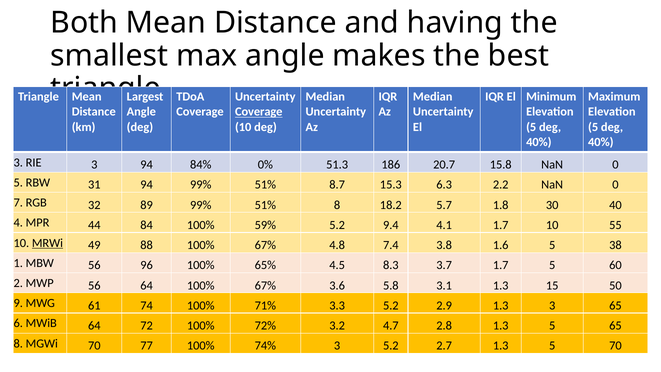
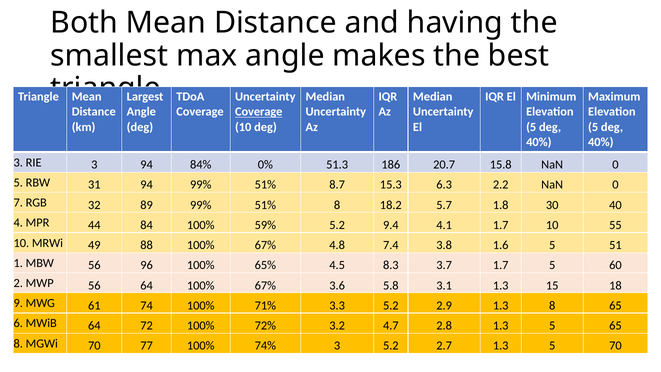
MRWi underline: present -> none
38: 38 -> 51
50: 50 -> 18
1.3 3: 3 -> 8
